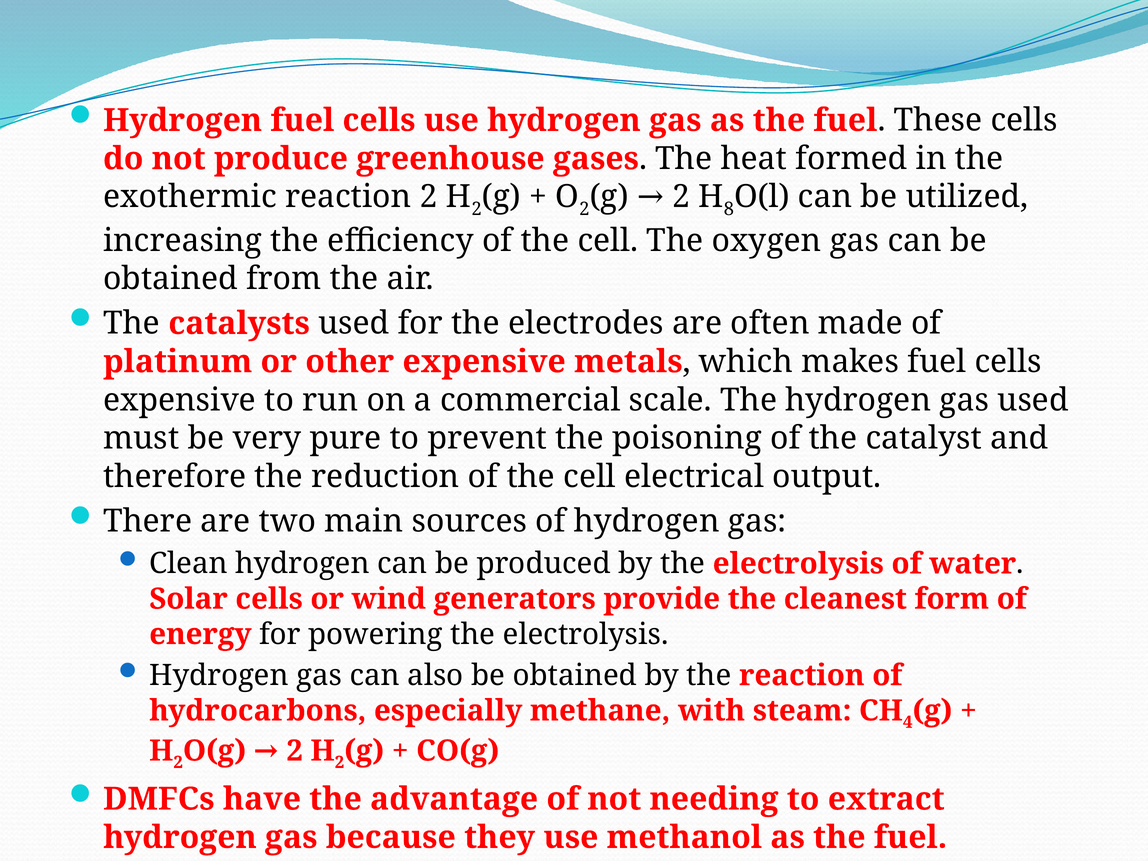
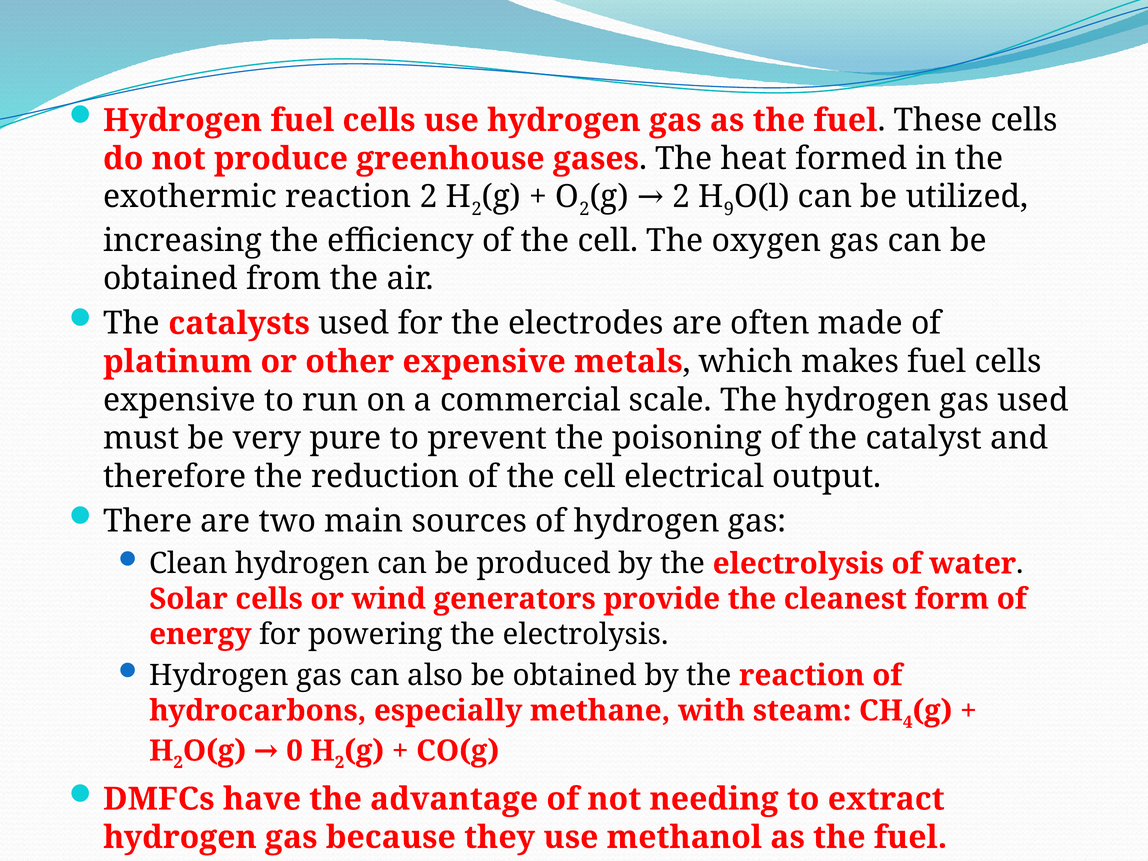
8: 8 -> 9
2 at (295, 751): 2 -> 0
